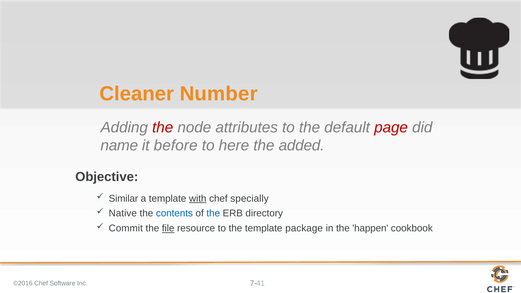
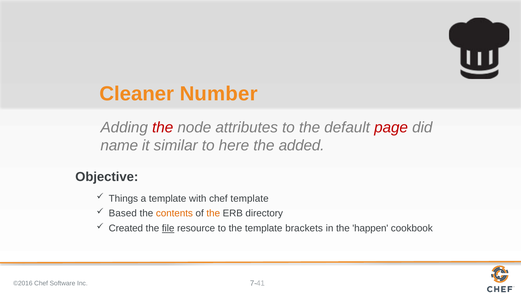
before: before -> similar
Similar: Similar -> Things
with underline: present -> none
chef specially: specially -> template
Native: Native -> Based
contents colour: blue -> orange
the at (213, 213) colour: blue -> orange
Commit: Commit -> Created
package: package -> brackets
